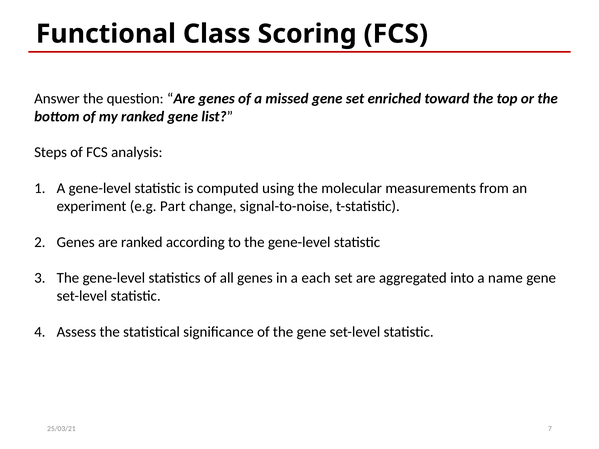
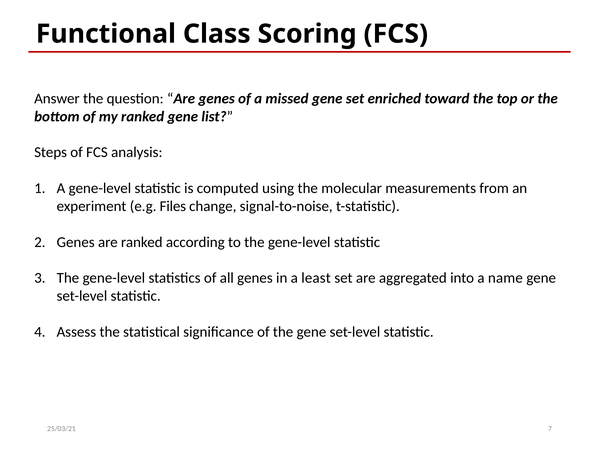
Part: Part -> Files
each: each -> least
